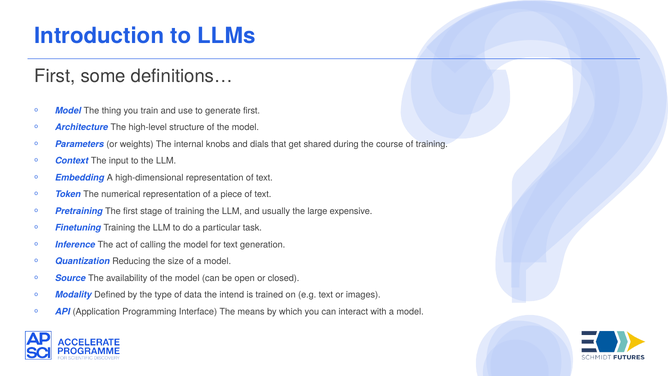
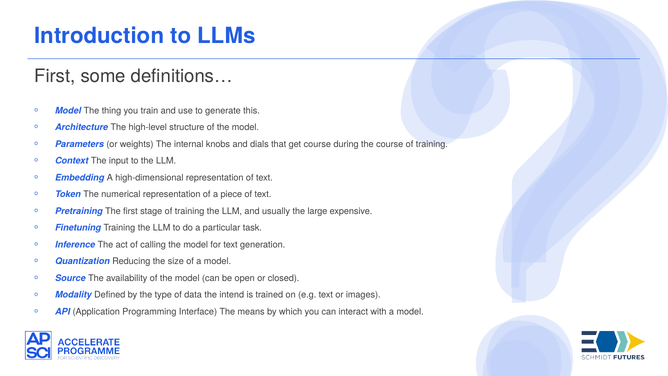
generate first: first -> this
get shared: shared -> course
